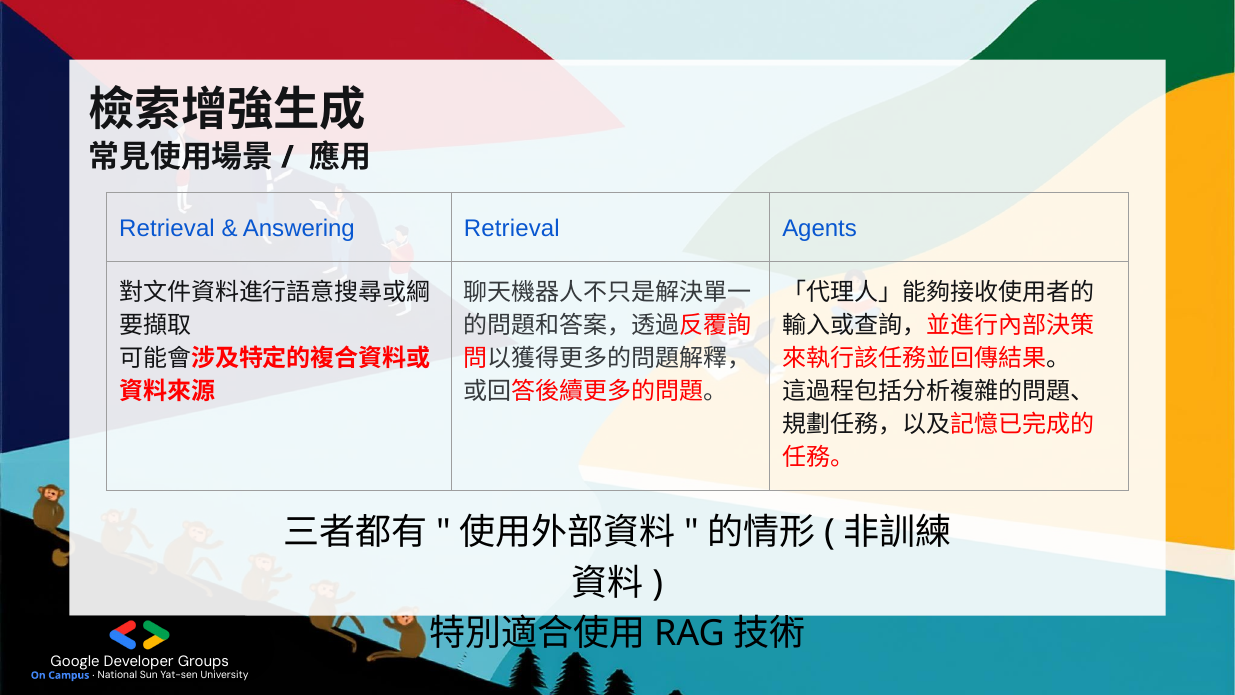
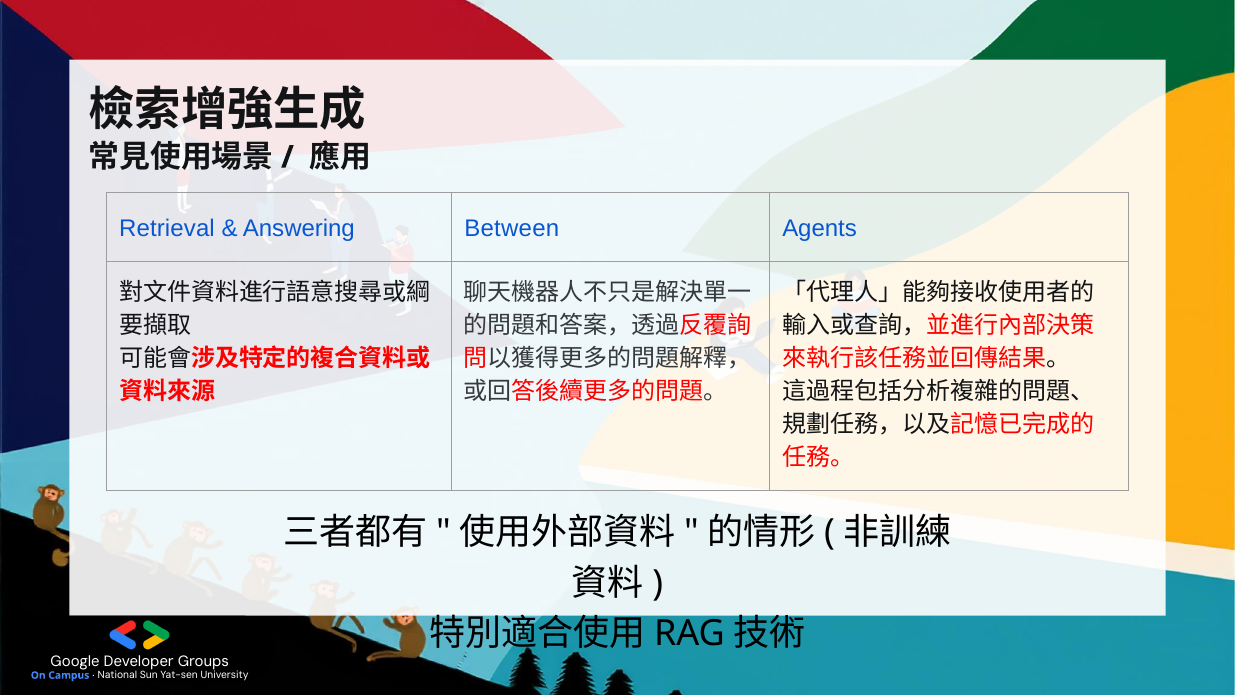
Answering Retrieval: Retrieval -> Between
